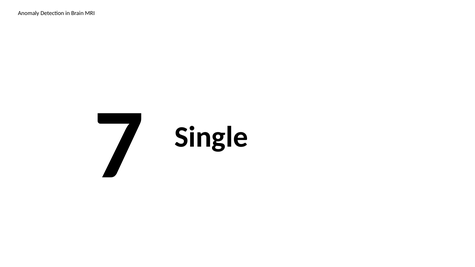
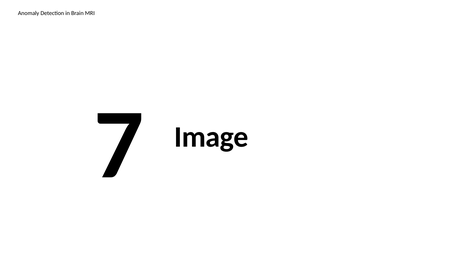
Single: Single -> Image
